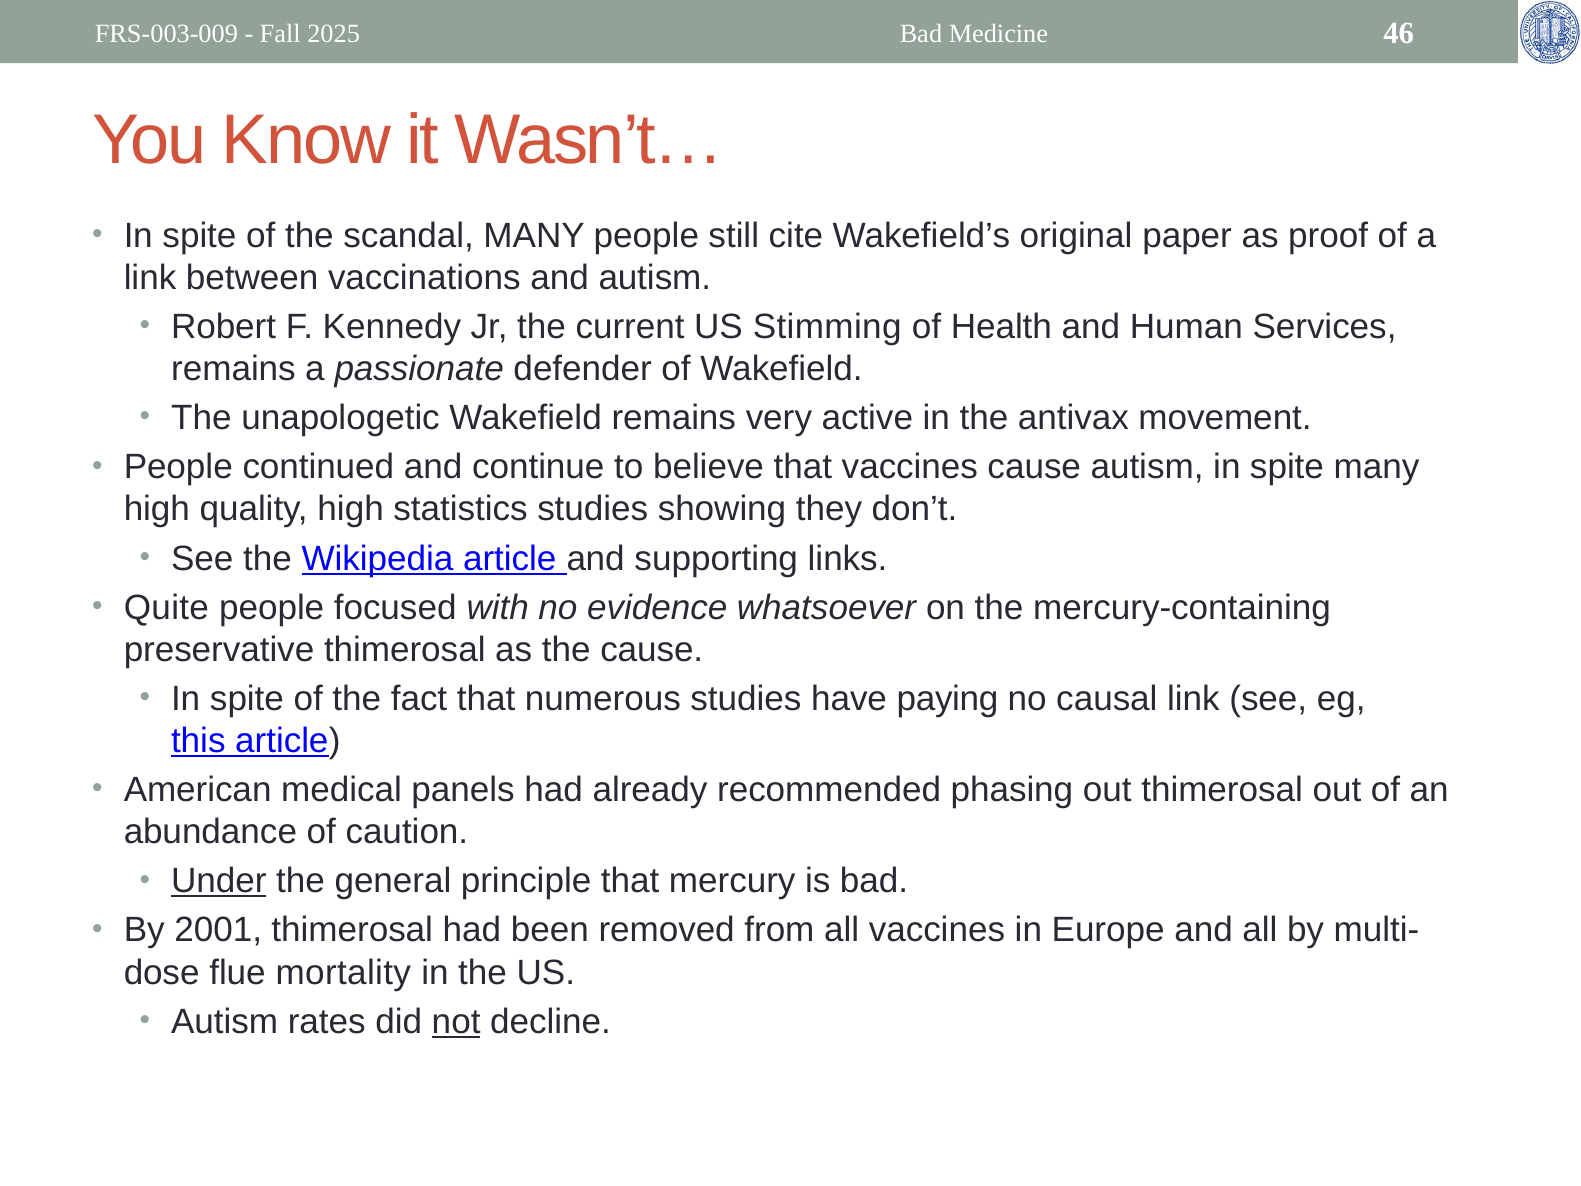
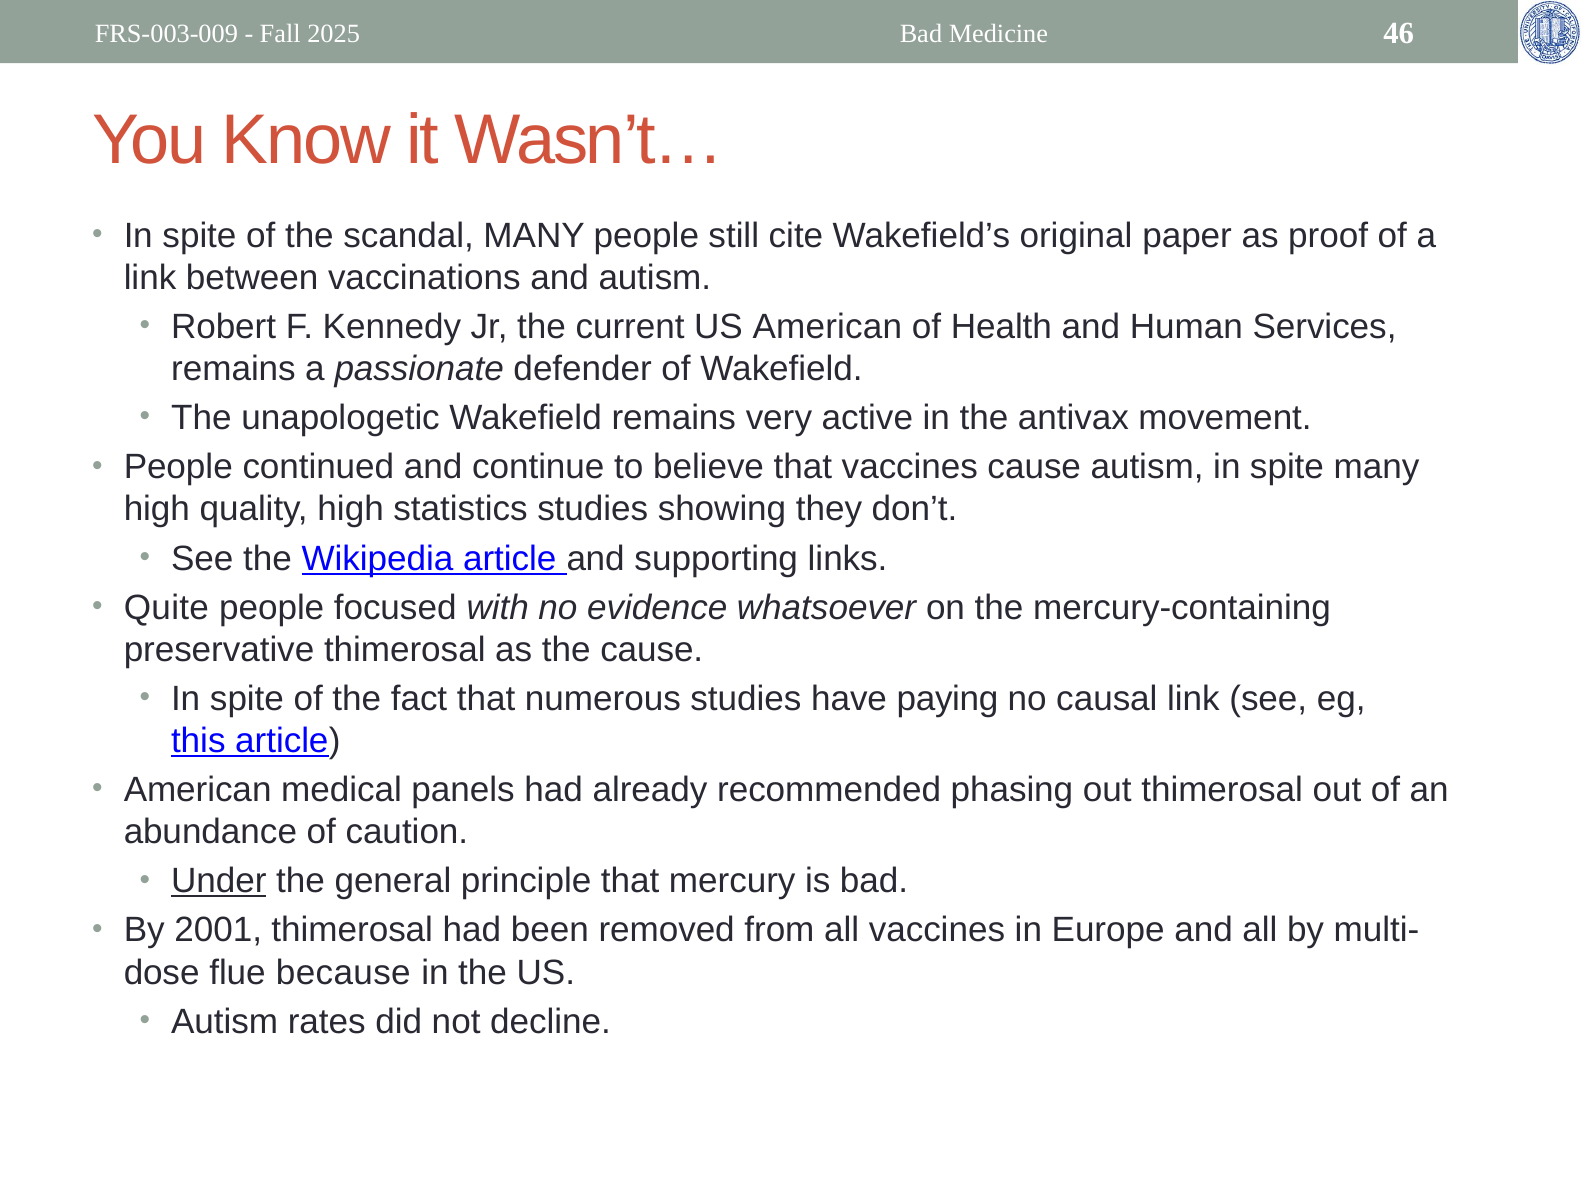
US Stimming: Stimming -> American
mortality: mortality -> because
not underline: present -> none
